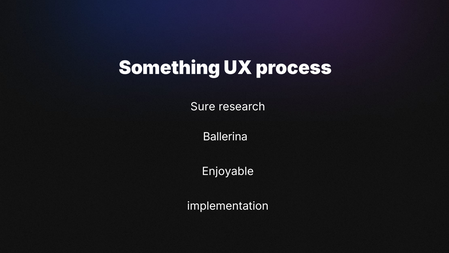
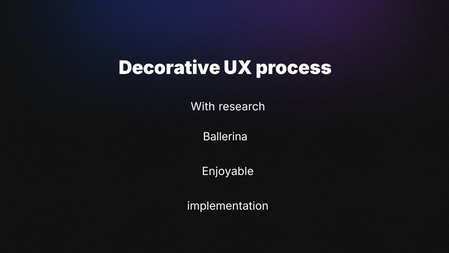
Something: Something -> Decorative
Sure: Sure -> With
